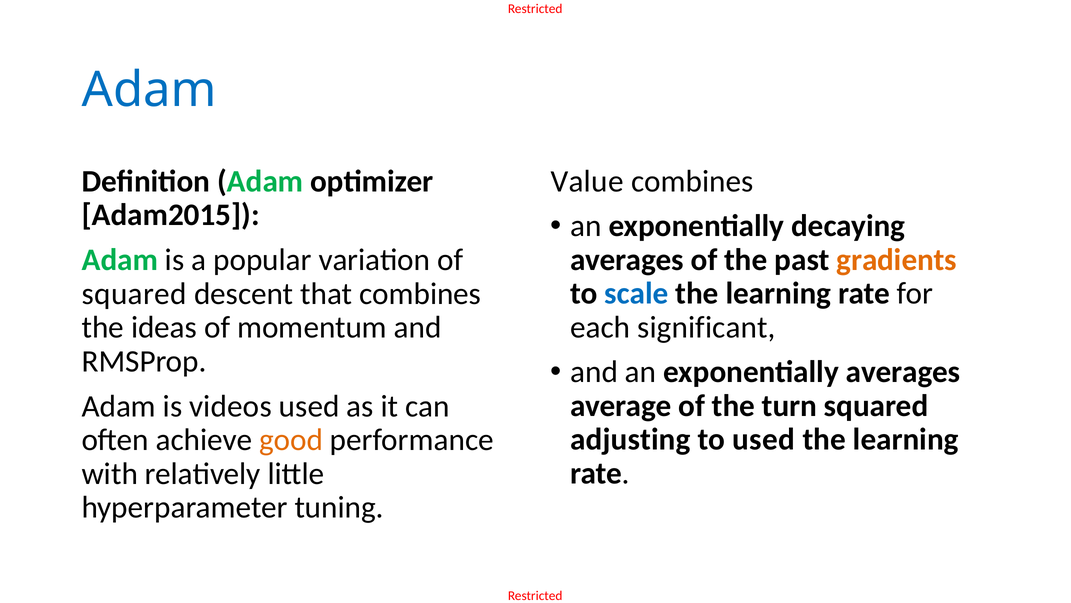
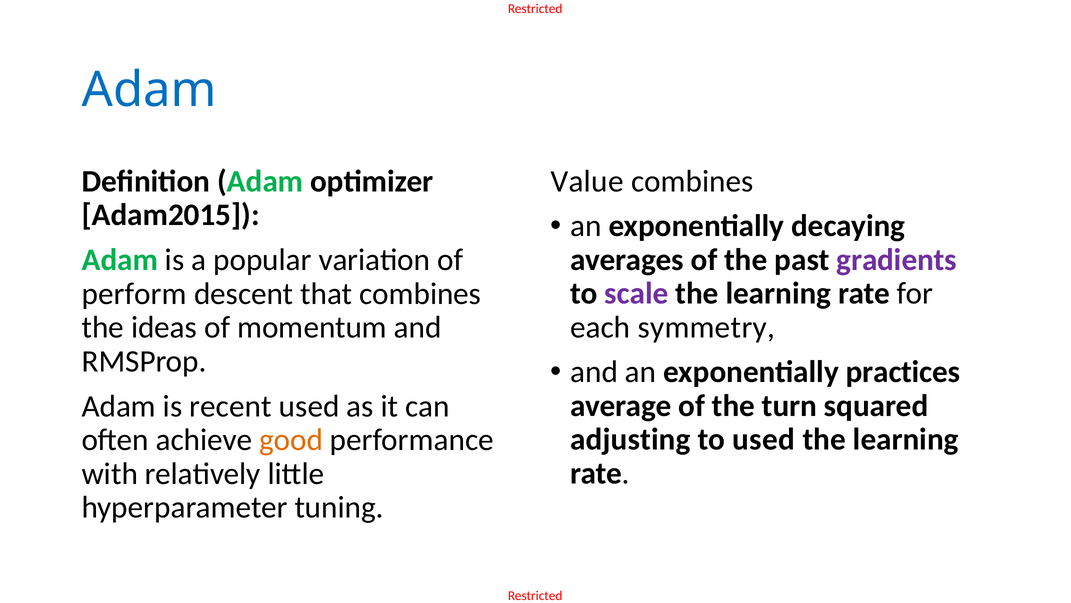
gradients colour: orange -> purple
scale colour: blue -> purple
squared at (134, 293): squared -> perform
significant: significant -> symmetry
exponentially averages: averages -> practices
videos: videos -> recent
